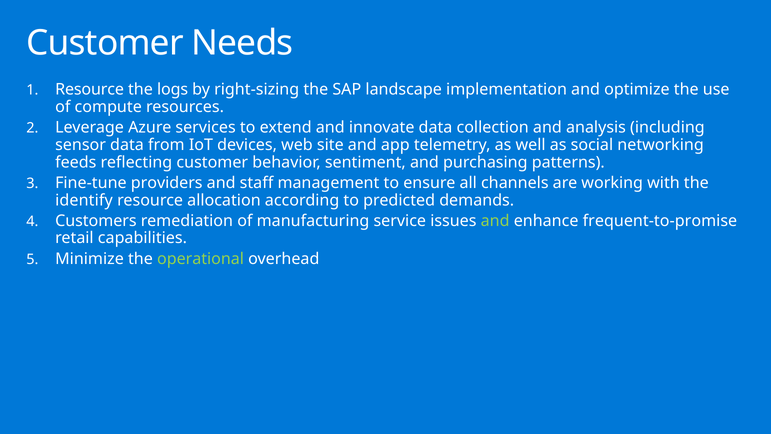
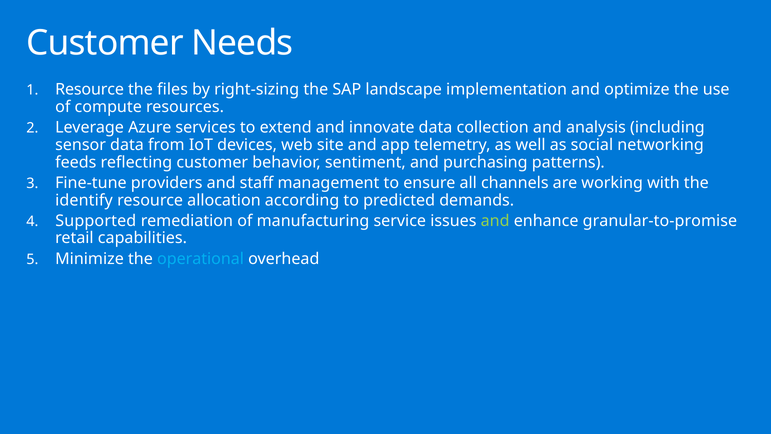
logs: logs -> files
Customers: Customers -> Supported
frequent-to-promise: frequent-to-promise -> granular-to-promise
operational colour: light green -> light blue
